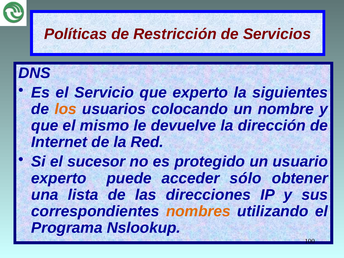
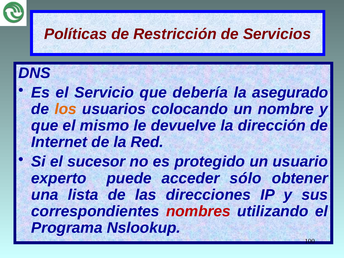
que experto: experto -> debería
siguientes: siguientes -> asegurado
nombres colour: orange -> red
